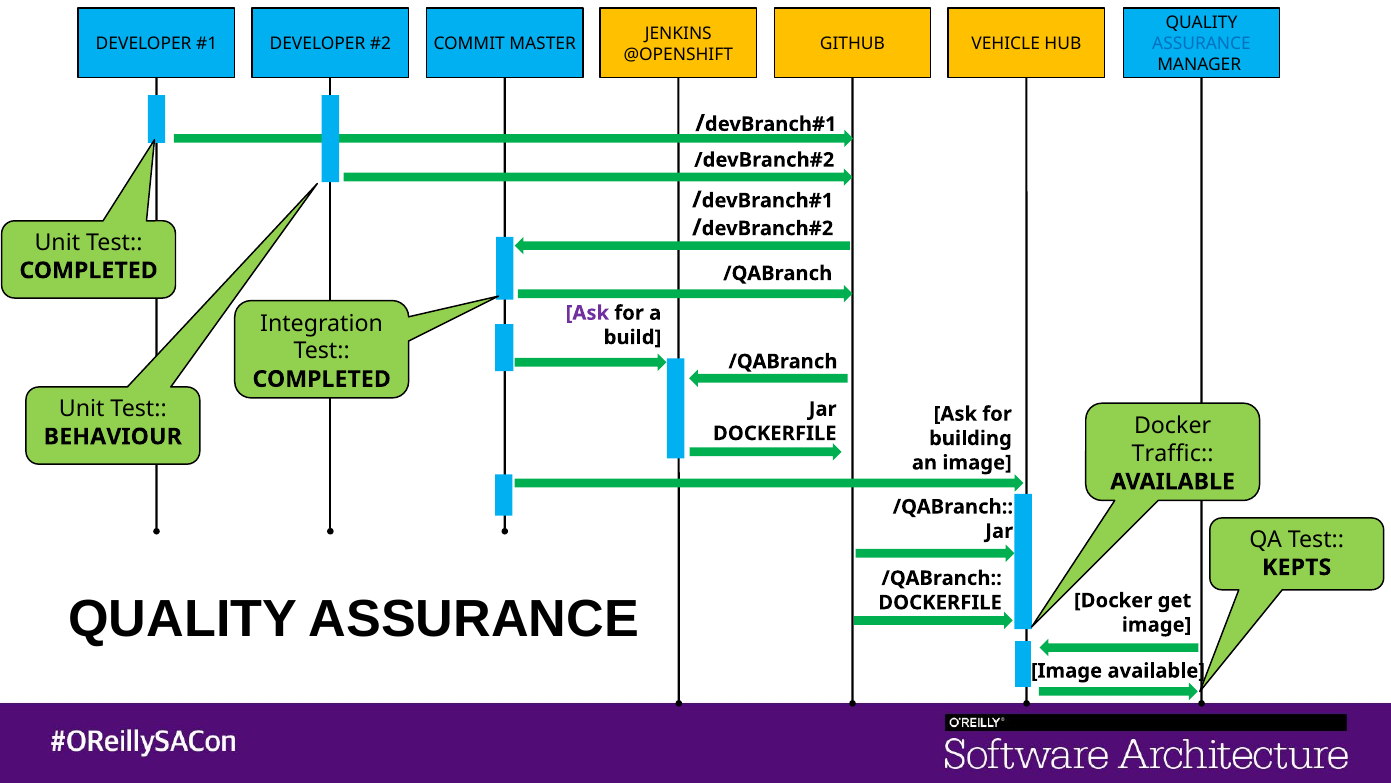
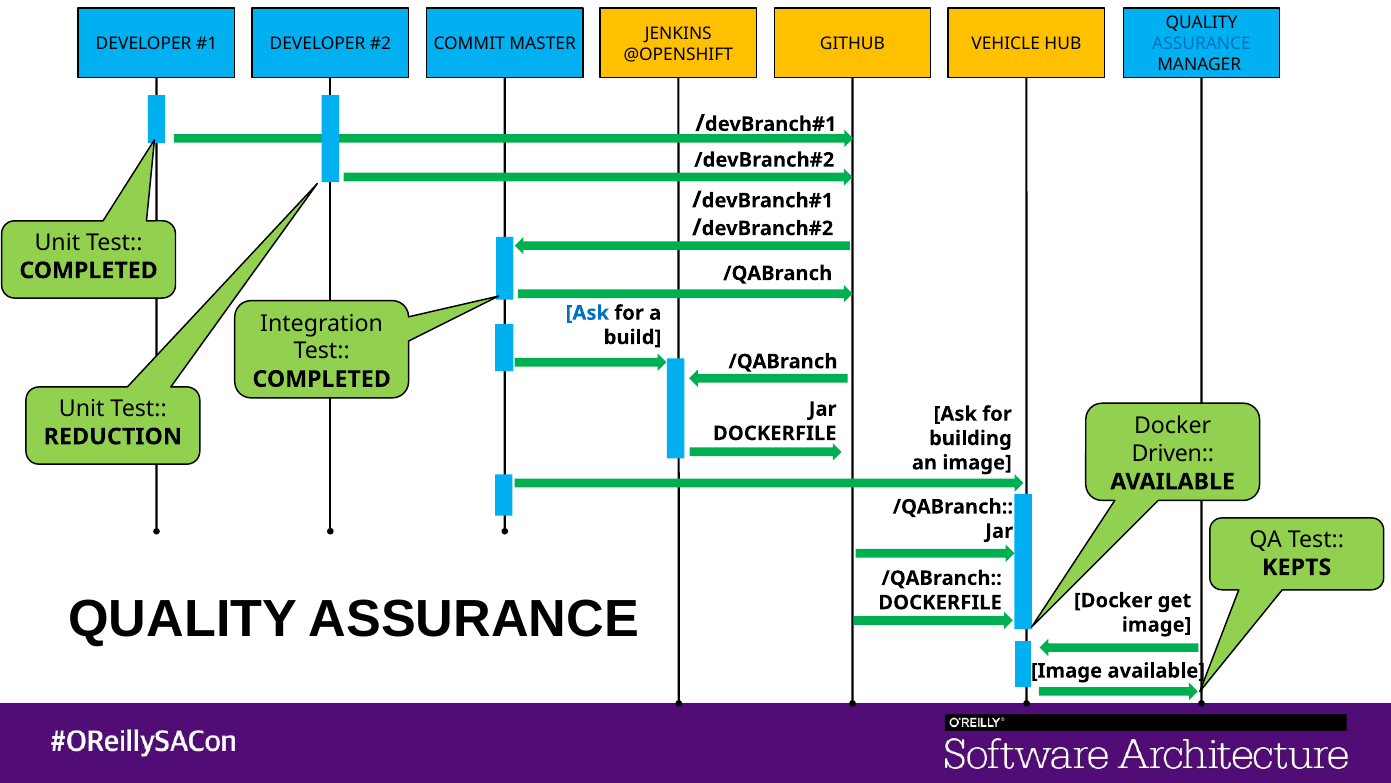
Ask at (587, 313) colour: purple -> blue
BEHAVIOUR: BEHAVIOUR -> REDUCTION
Traffic: Traffic -> Driven
